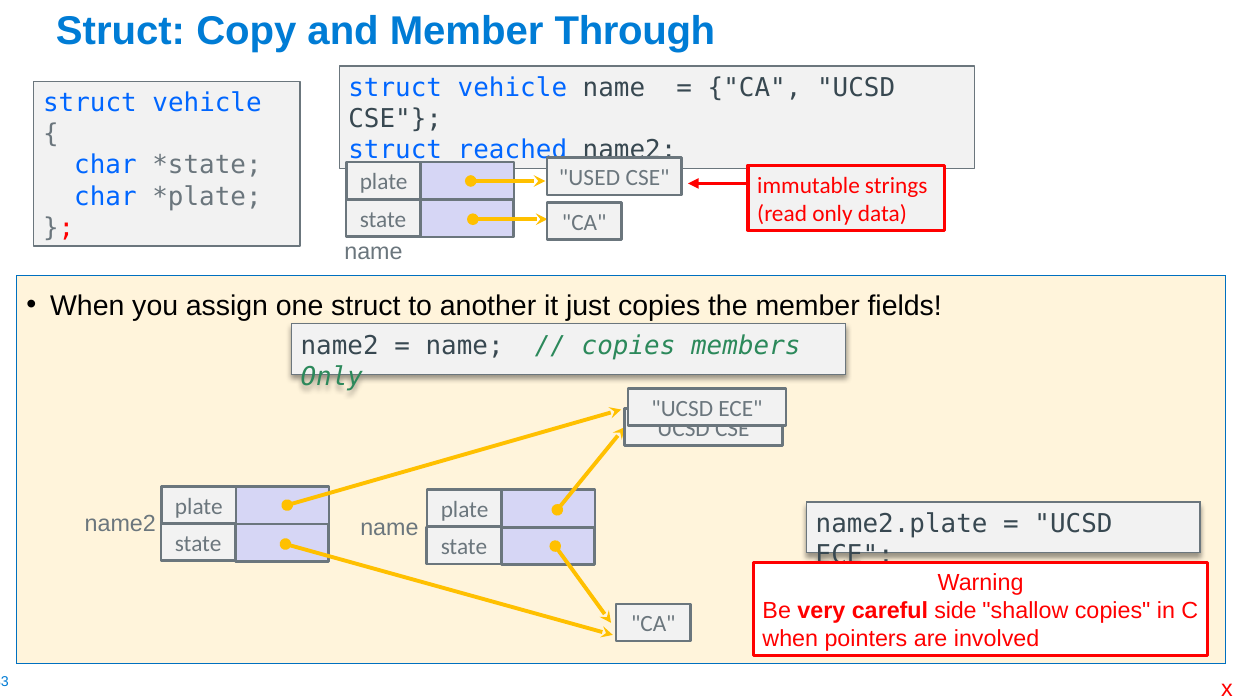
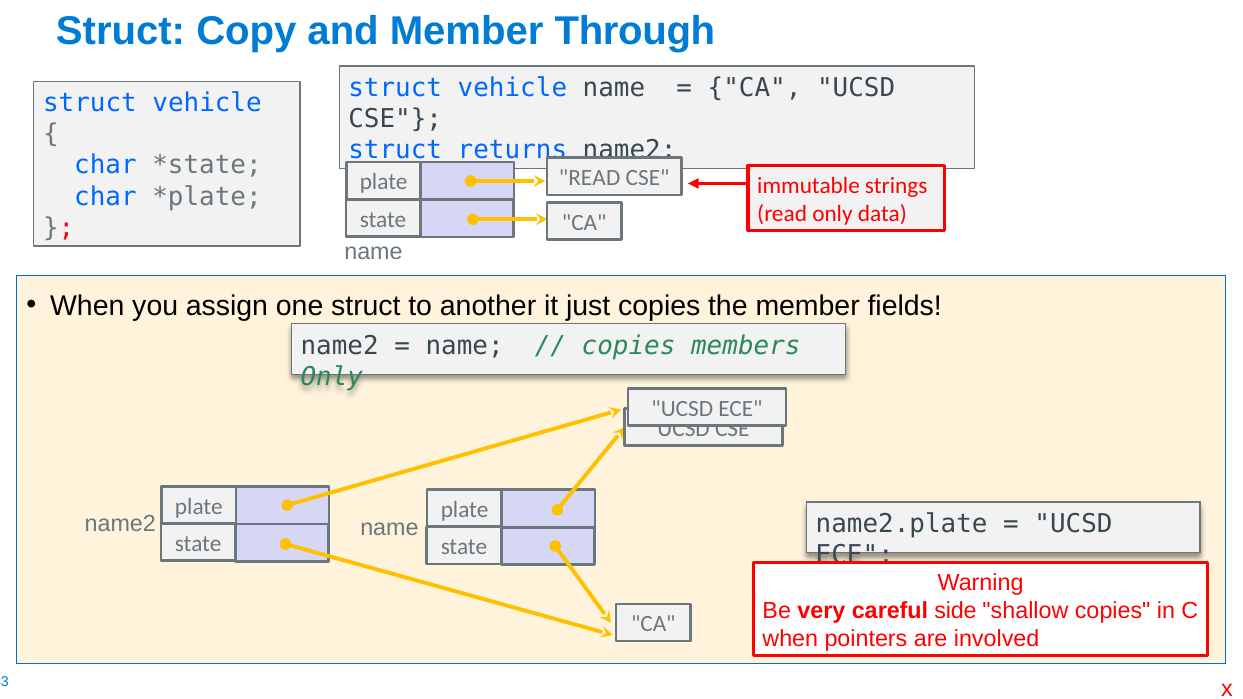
reached: reached -> returns
USED at (590, 178): USED -> READ
